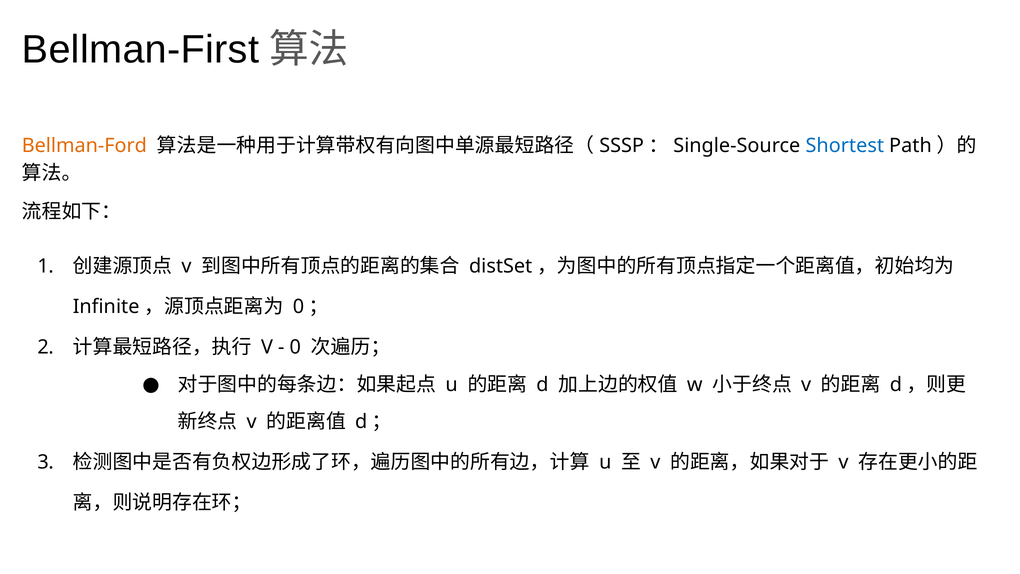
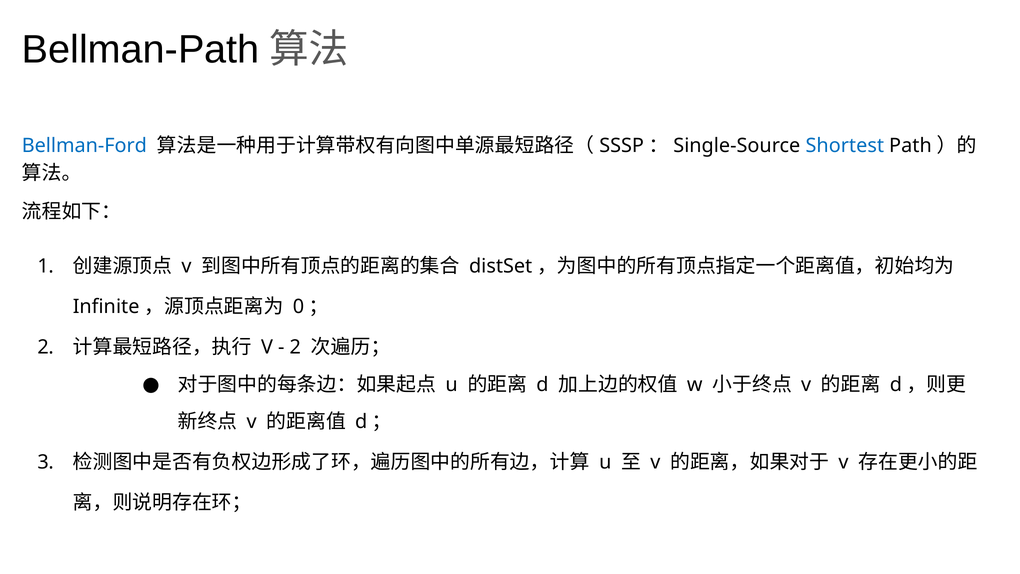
Bellman-First: Bellman-First -> Bellman-Path
Bellman-Ford colour: orange -> blue
0 at (295, 347): 0 -> 2
